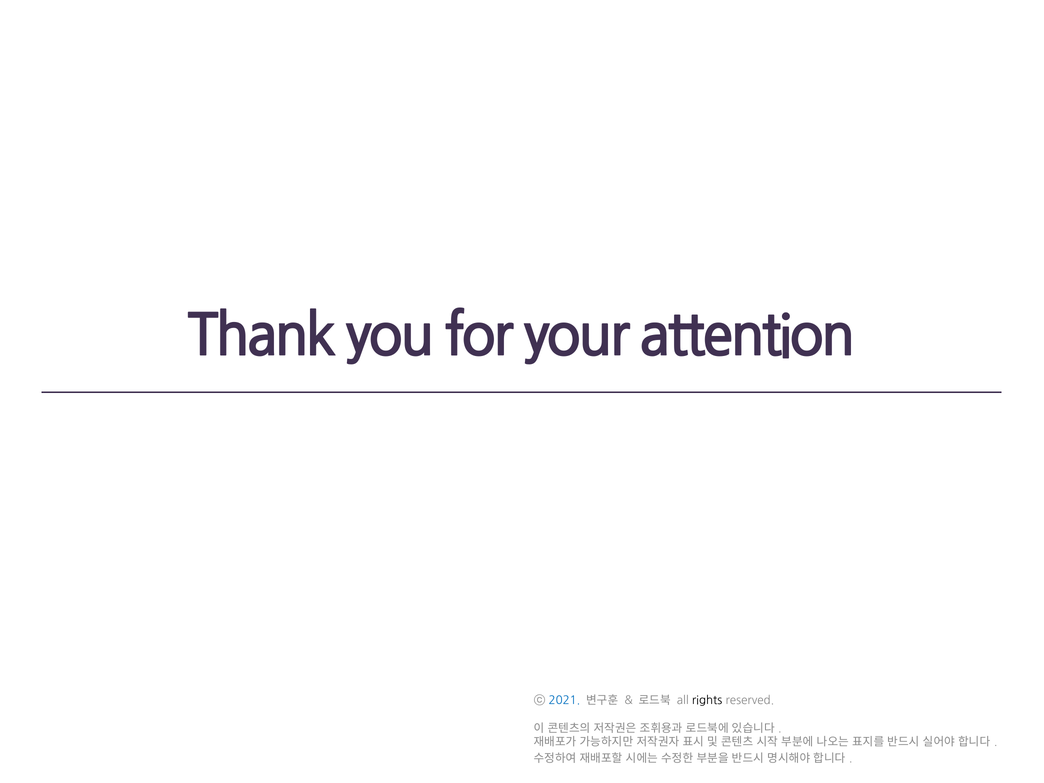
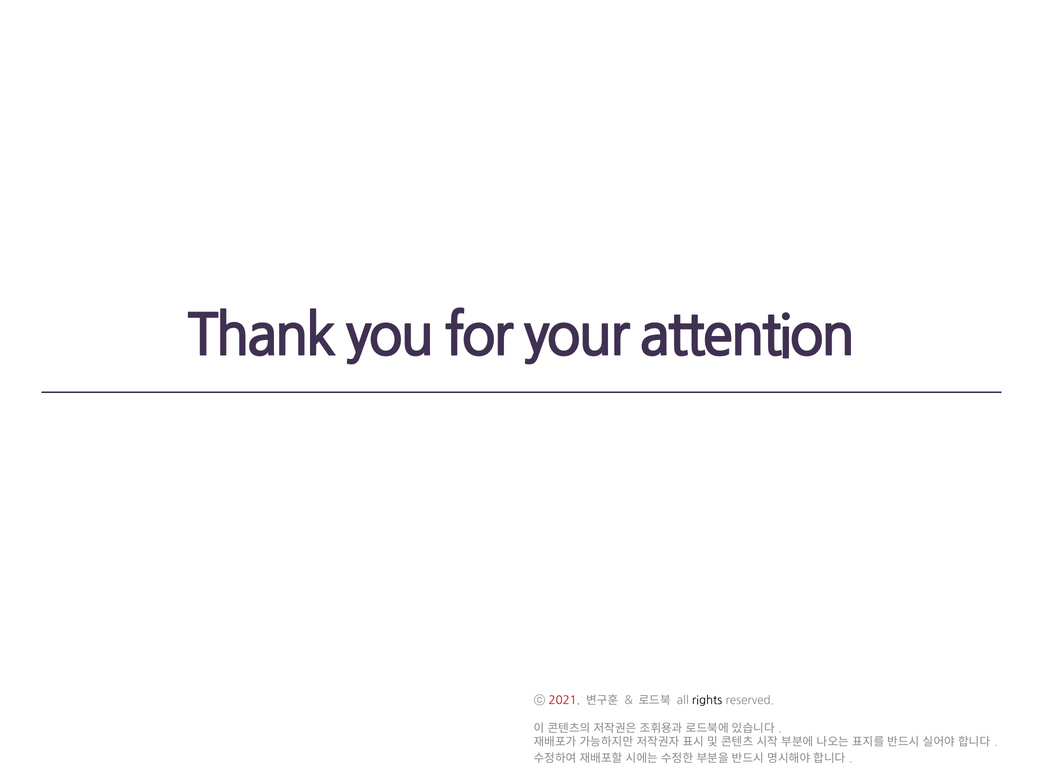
2021 colour: blue -> red
